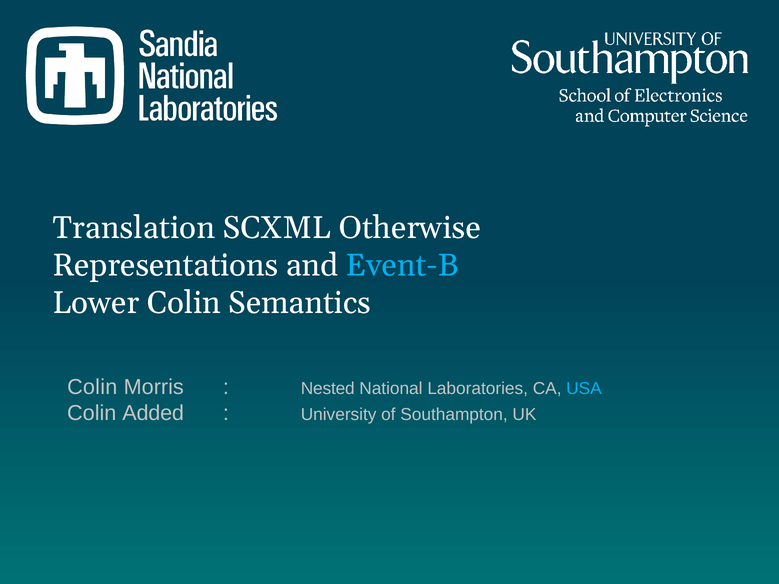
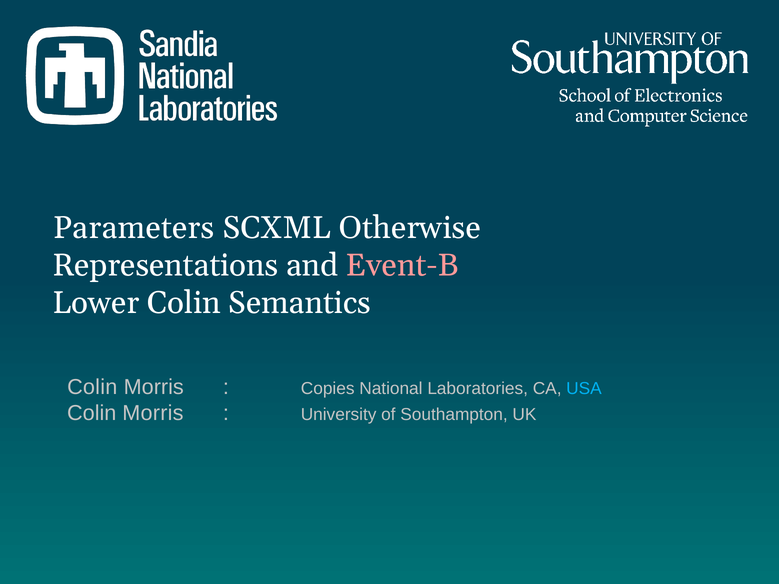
Translation: Translation -> Parameters
Event-B colour: light blue -> pink
Nested: Nested -> Copies
Added at (153, 413): Added -> Morris
